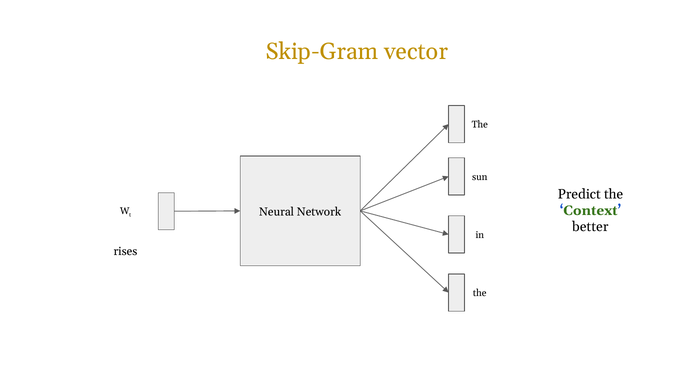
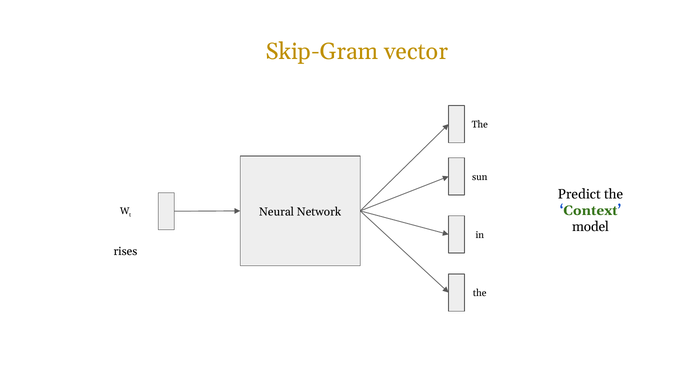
better: better -> model
